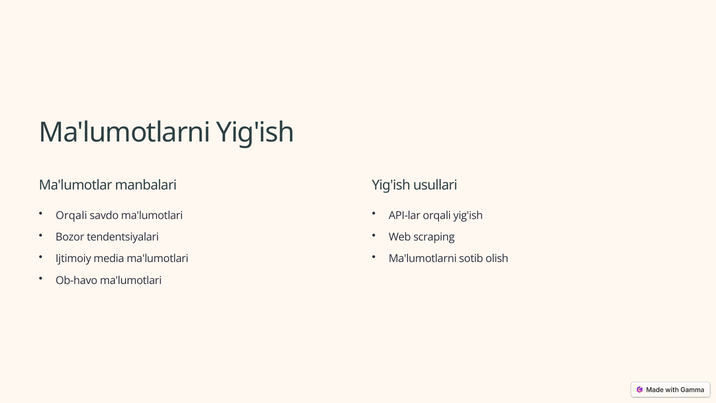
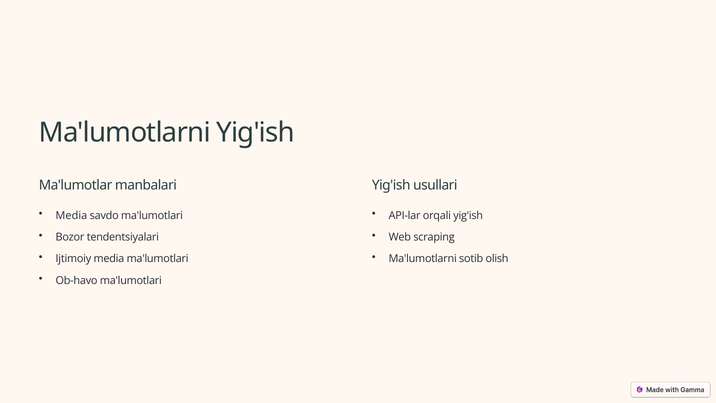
Orqali at (71, 215): Orqali -> Media
